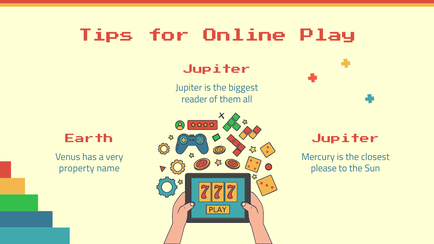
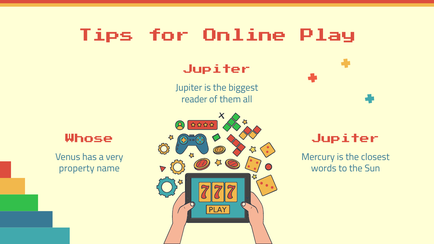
Earth: Earth -> Whose
please: please -> words
